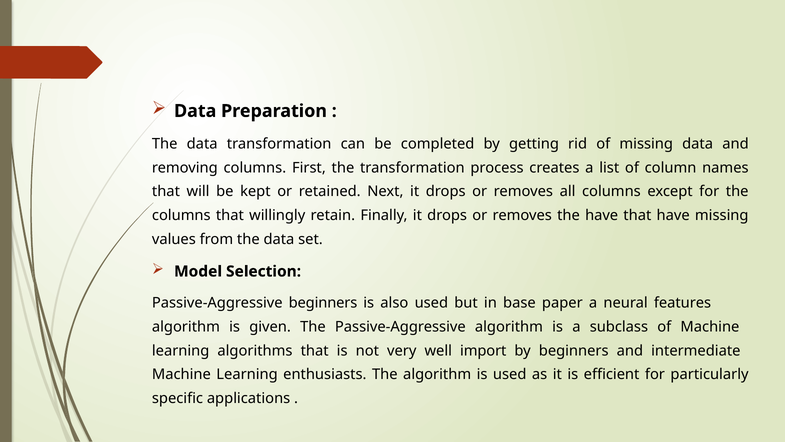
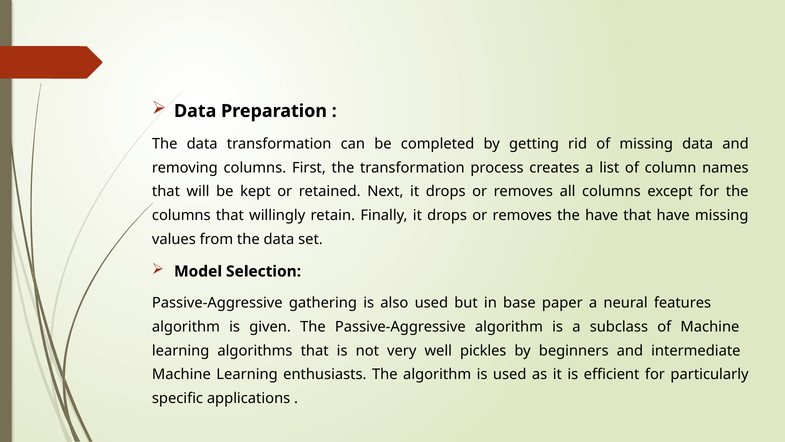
Passive-Aggressive beginners: beginners -> gathering
import: import -> pickles
